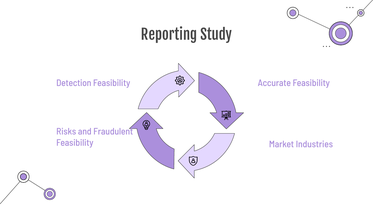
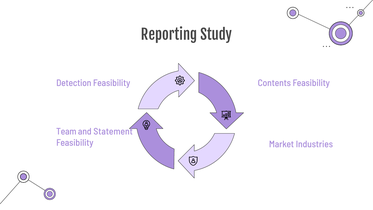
Accurate: Accurate -> Contents
Risks: Risks -> Team
Fraudulent: Fraudulent -> Statement
